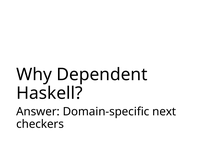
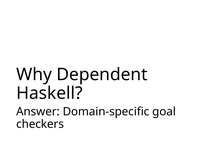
next: next -> goal
